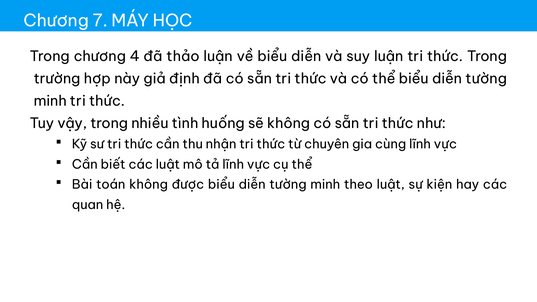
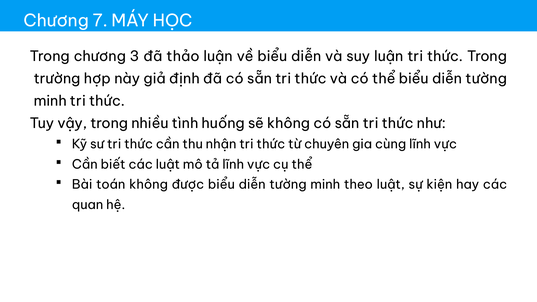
4: 4 -> 3
